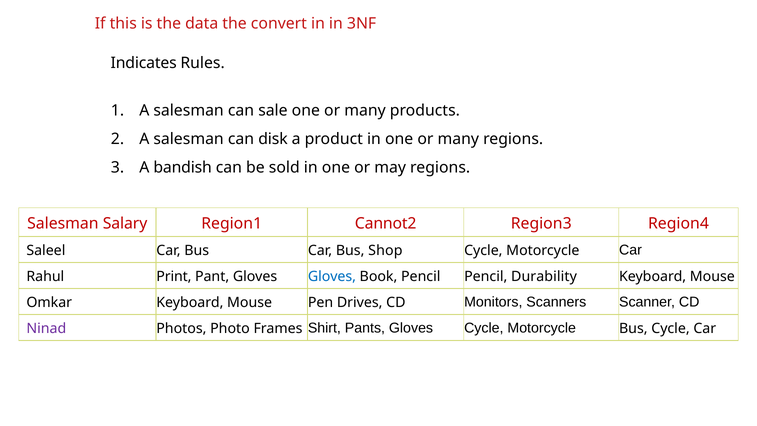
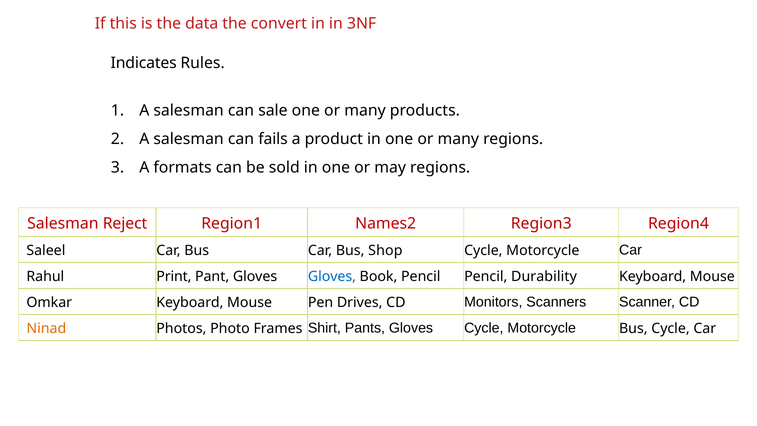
disk: disk -> fails
bandish: bandish -> formats
Salary: Salary -> Reject
Cannot2: Cannot2 -> Names2
Ninad colour: purple -> orange
